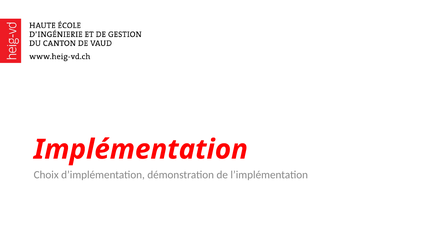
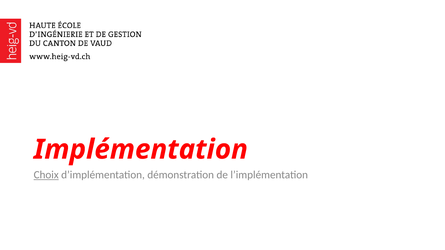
Choix underline: none -> present
